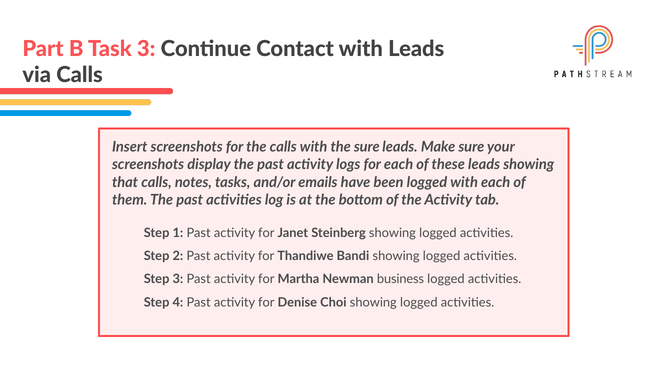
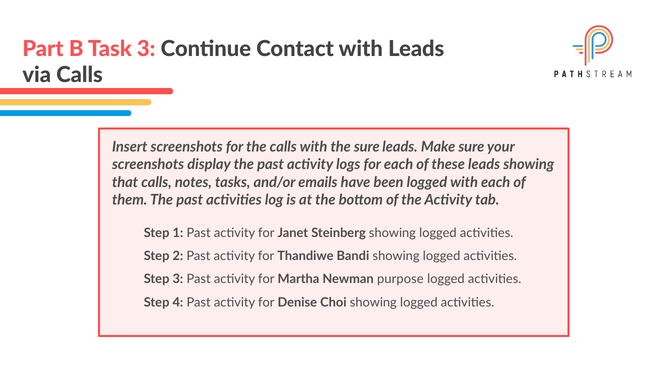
business: business -> purpose
